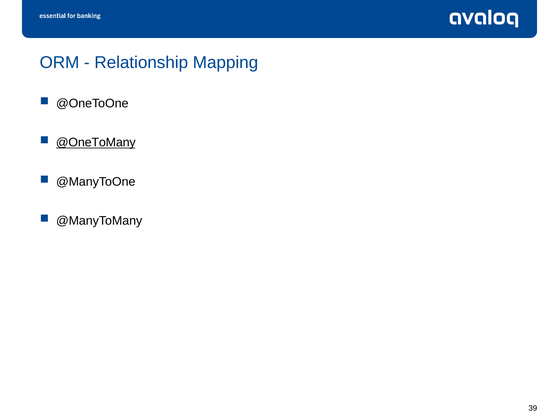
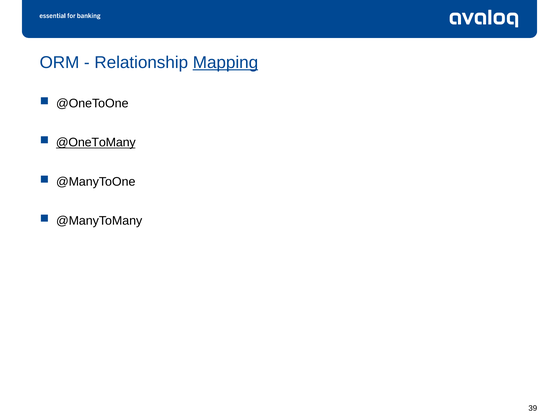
Mapping underline: none -> present
